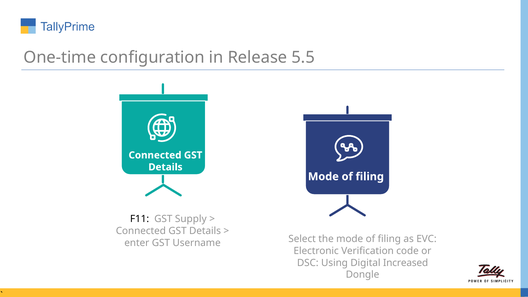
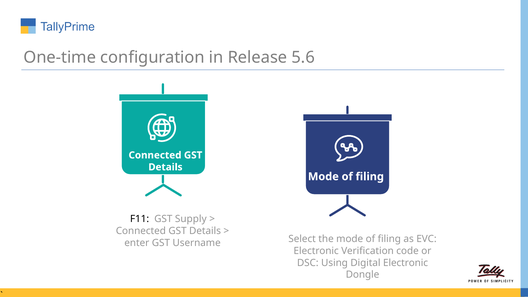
5.5: 5.5 -> 5.6
Digital Increased: Increased -> Electronic
